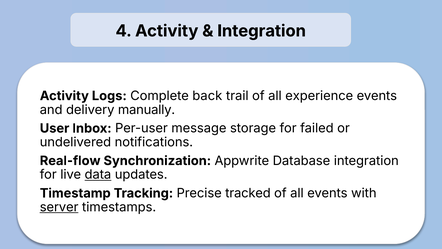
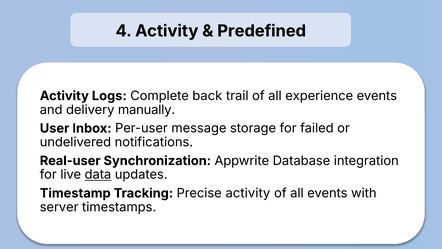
Integration at (262, 31): Integration -> Predefined
Real-flow: Real-flow -> Real-user
Precise tracked: tracked -> activity
server underline: present -> none
